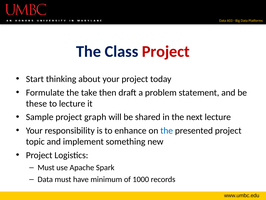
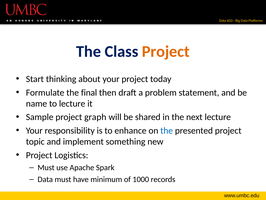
Project at (166, 51) colour: red -> orange
take: take -> final
these: these -> name
